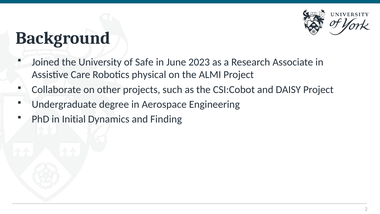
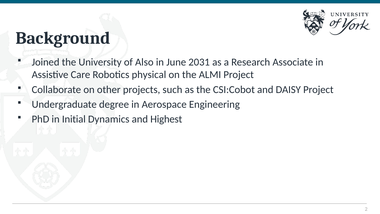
Safe: Safe -> Also
2023: 2023 -> 2031
Finding: Finding -> Highest
